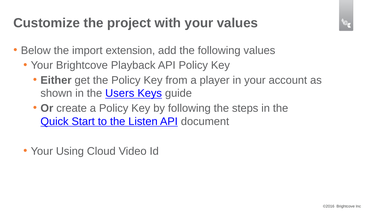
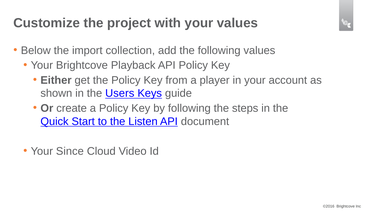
extension: extension -> collection
Using: Using -> Since
